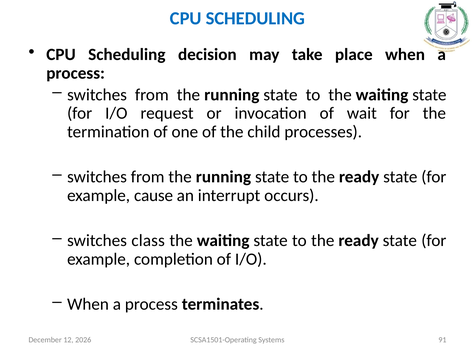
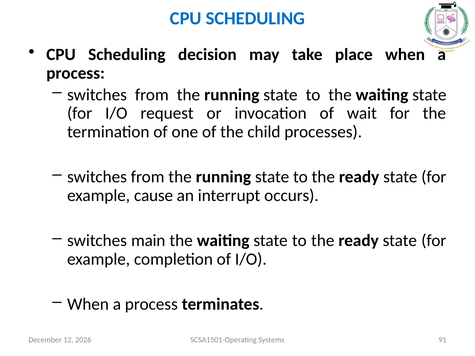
class: class -> main
